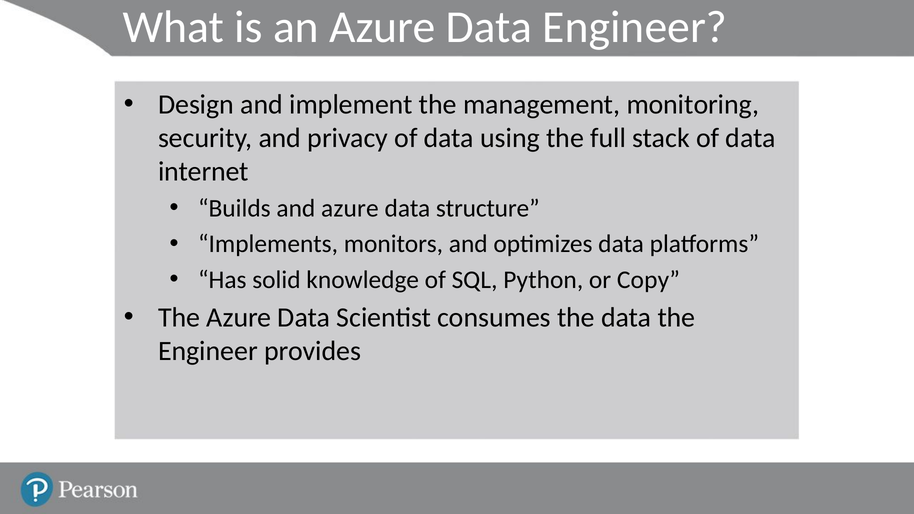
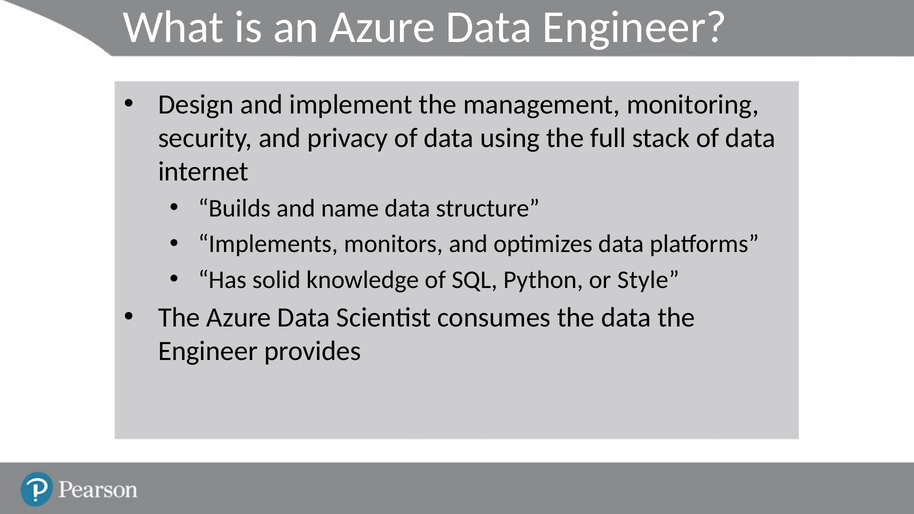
and azure: azure -> name
or Copy: Copy -> Style
